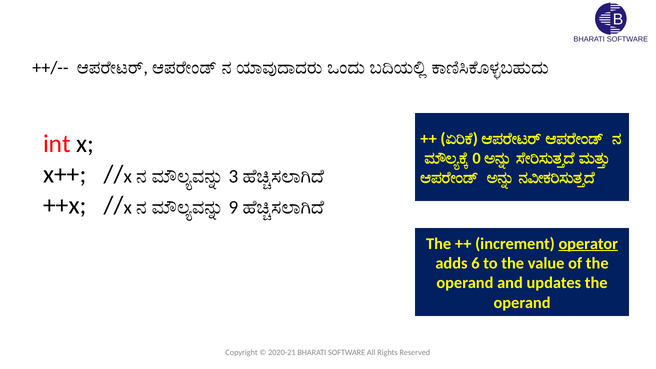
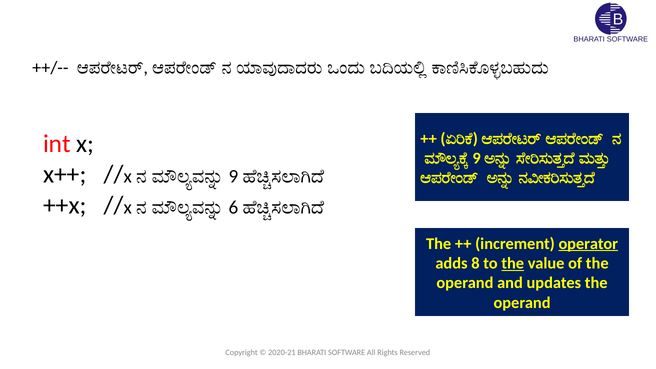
0 at (477, 158): 0 -> 9
3 at (233, 177): 3 -> 9
9: 9 -> 6
6: 6 -> 8
the at (513, 263) underline: none -> present
